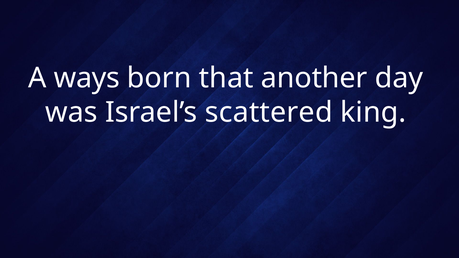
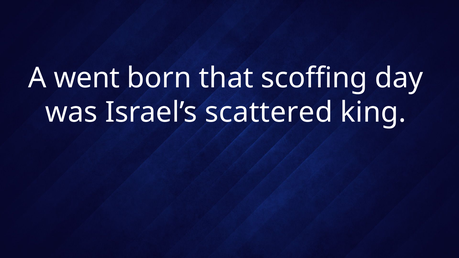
ways: ways -> went
another: another -> scoffing
